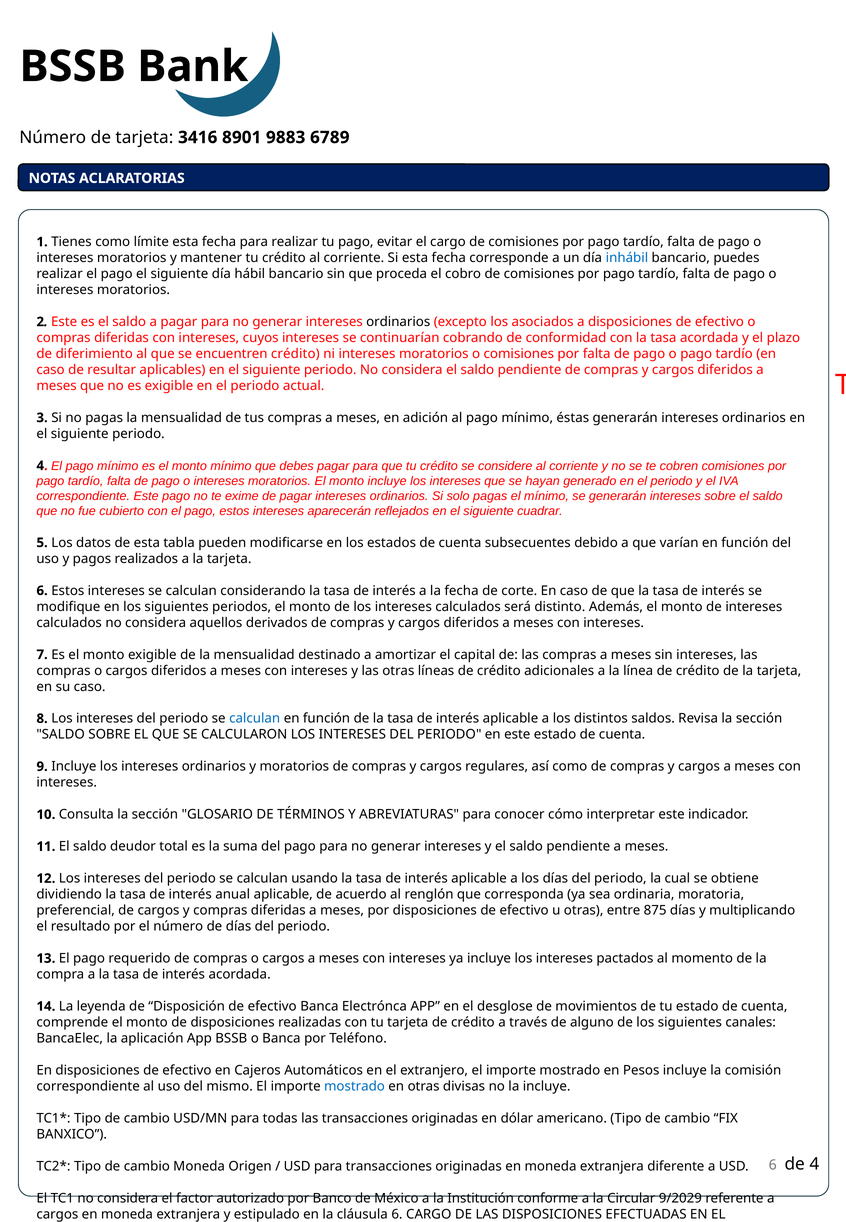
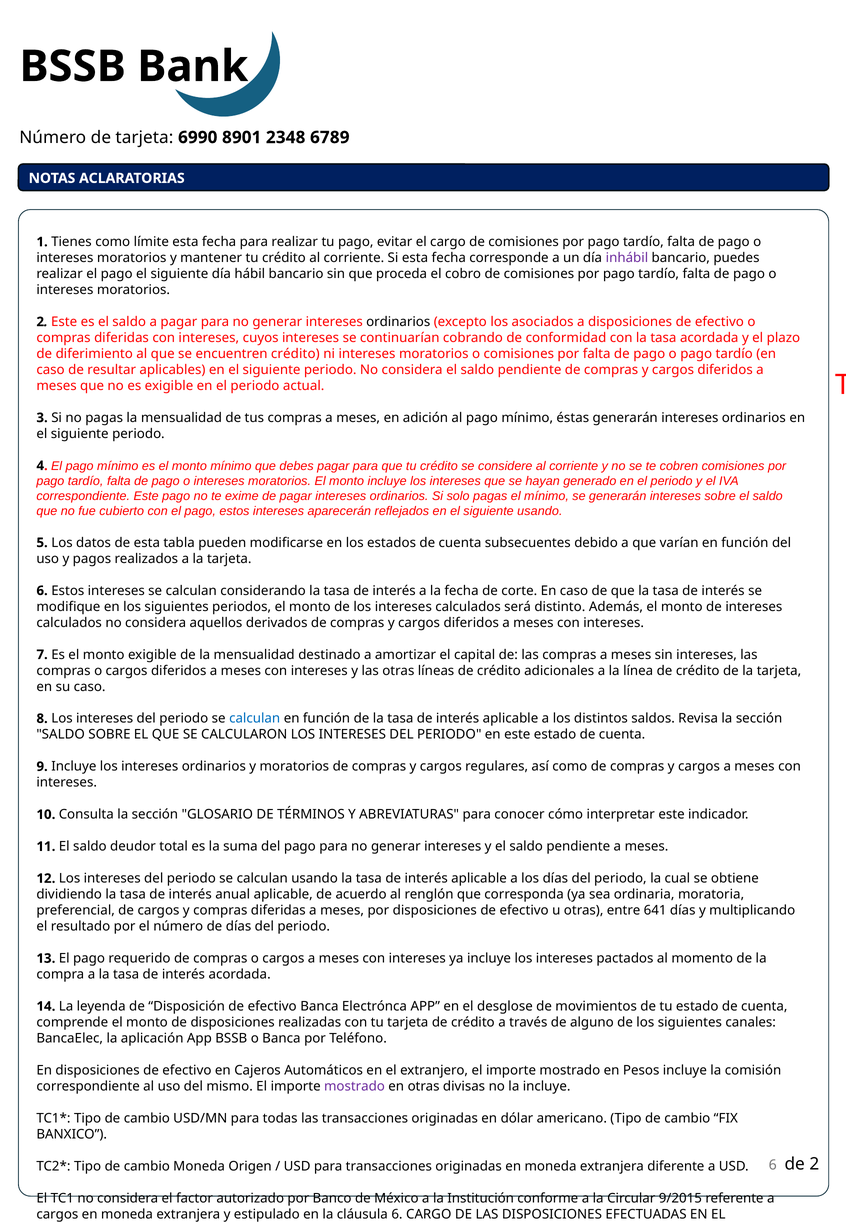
3416: 3416 -> 6990
9883: 9883 -> 2348
inhábil colour: blue -> purple
siguiente cuadrar: cuadrar -> usando
875: 875 -> 641
mostrado at (354, 1086) colour: blue -> purple
de 4: 4 -> 2
9/2029: 9/2029 -> 9/2015
